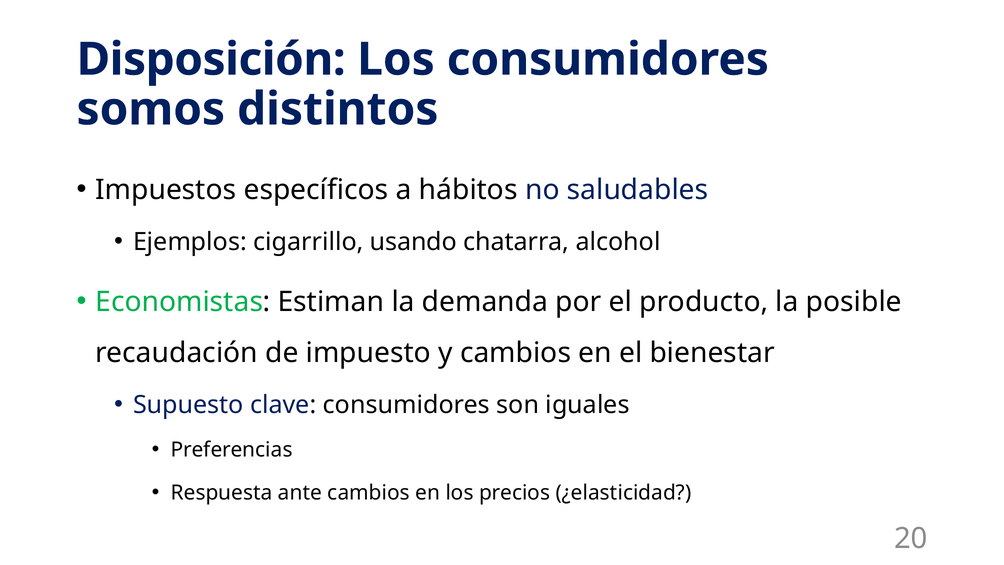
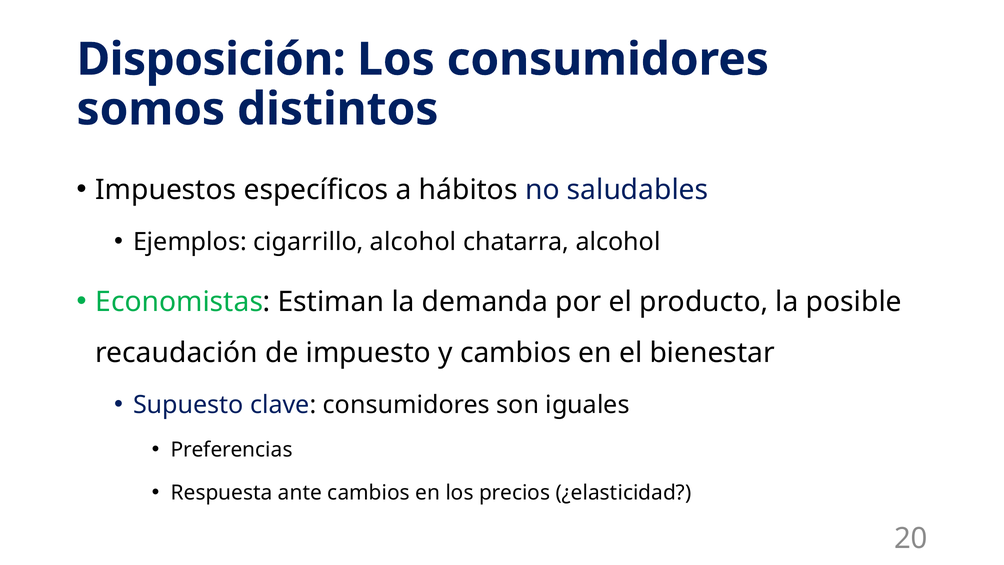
cigarrillo usando: usando -> alcohol
